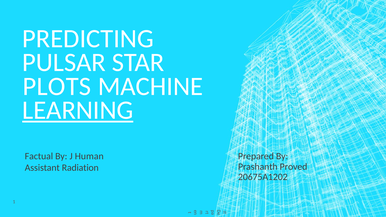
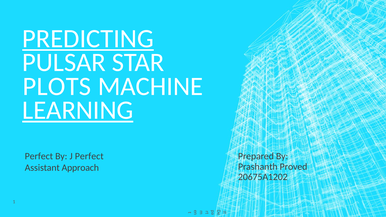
PREDICTING underline: none -> present
Factual at (39, 156): Factual -> Perfect
J Human: Human -> Perfect
Radiation: Radiation -> Approach
